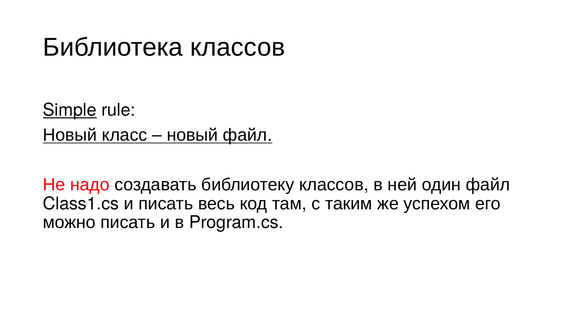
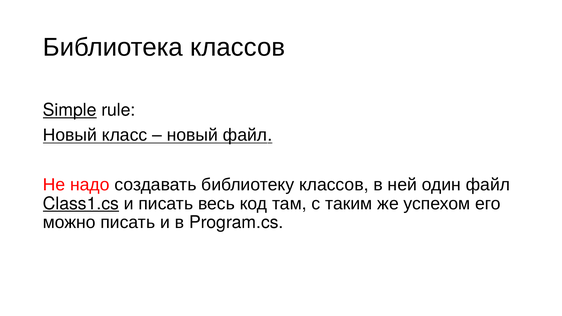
Class1.cs underline: none -> present
